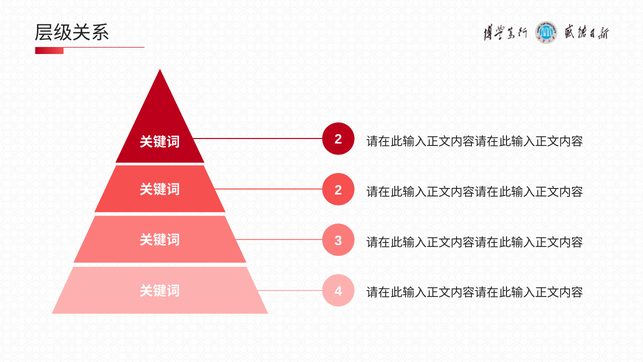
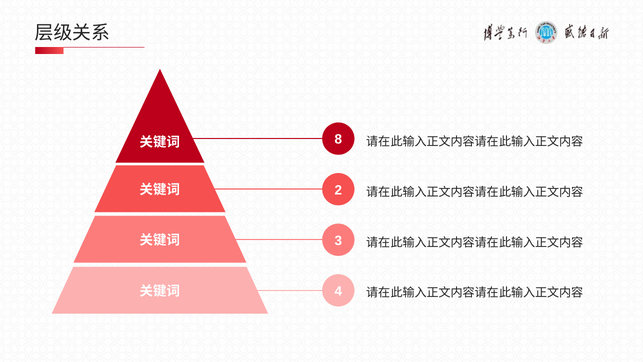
2 at (338, 139): 2 -> 8
